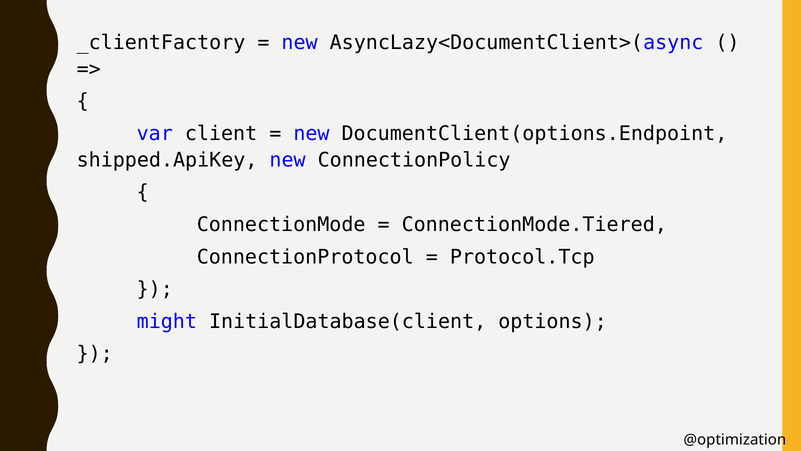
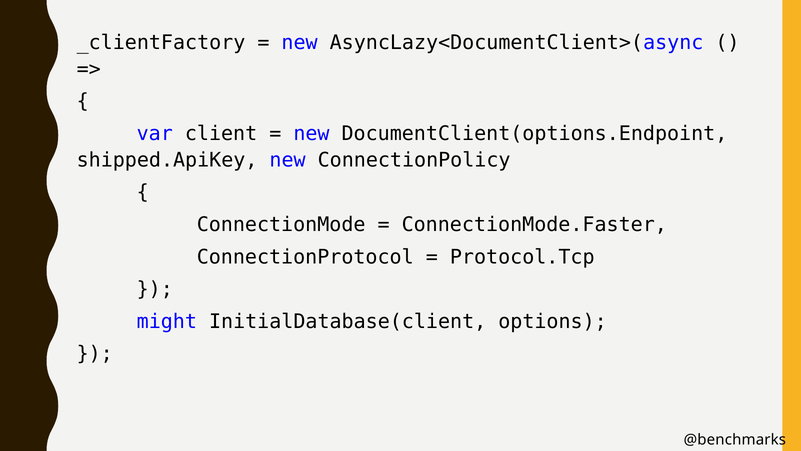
ConnectionMode.Tiered: ConnectionMode.Tiered -> ConnectionMode.Faster
@optimization: @optimization -> @benchmarks
